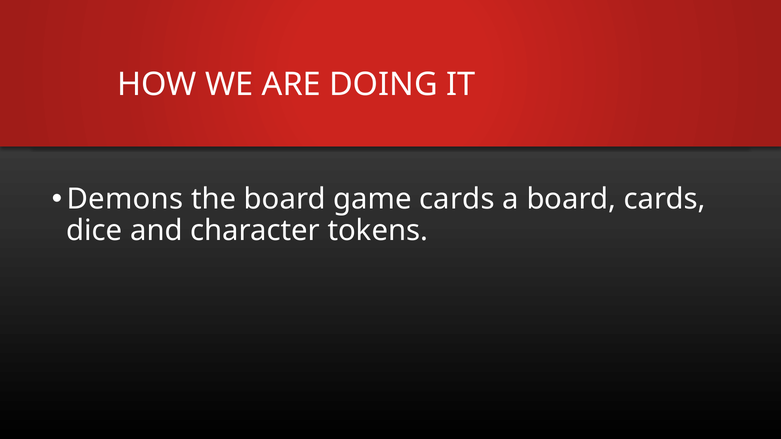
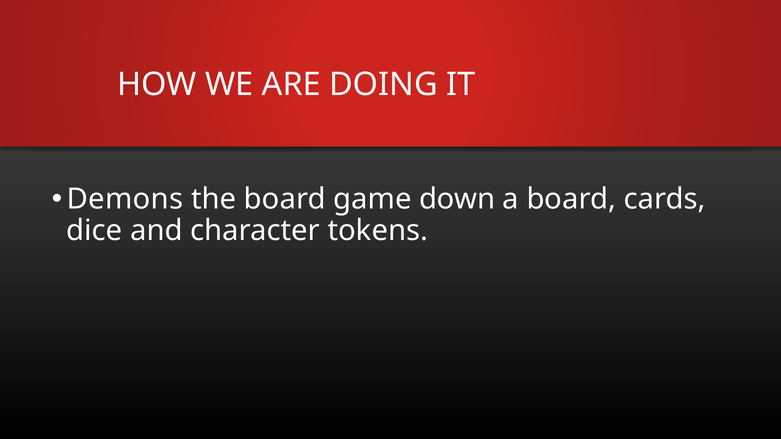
game cards: cards -> down
